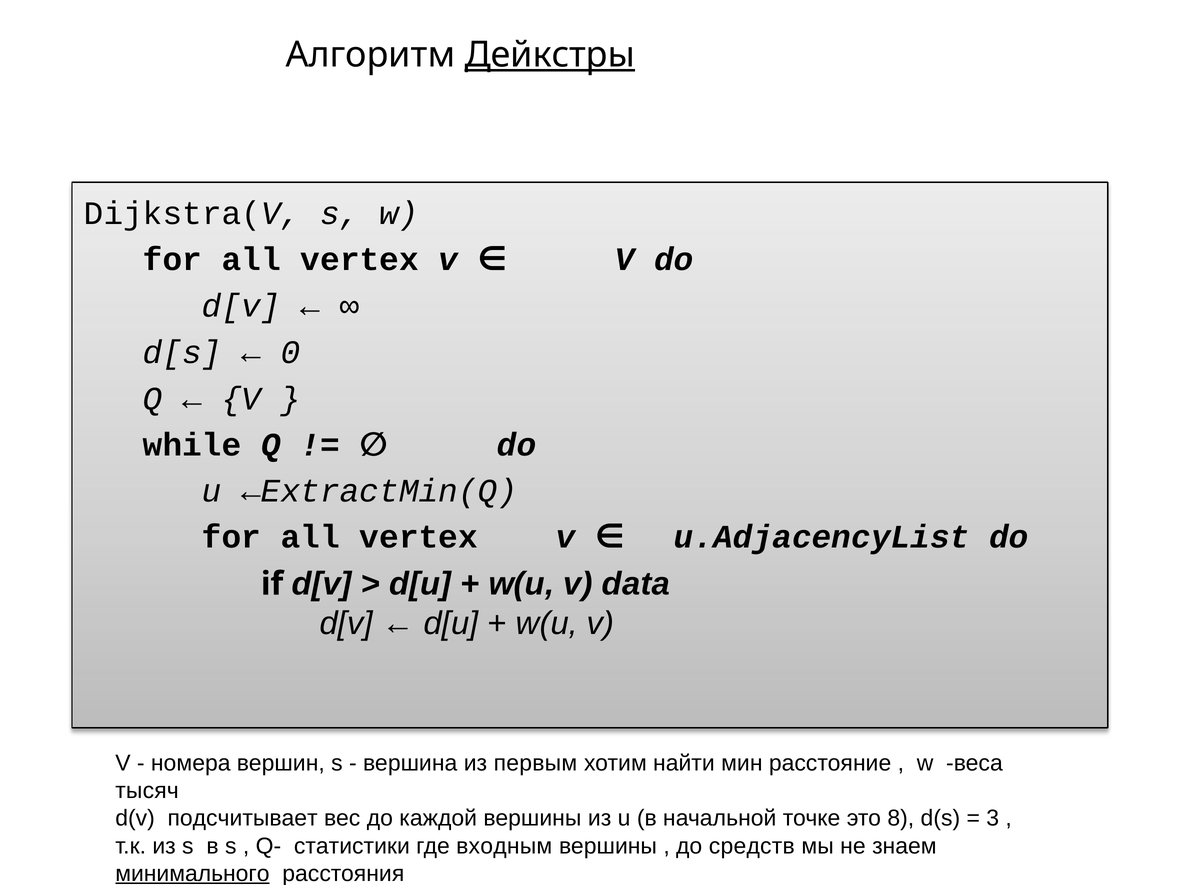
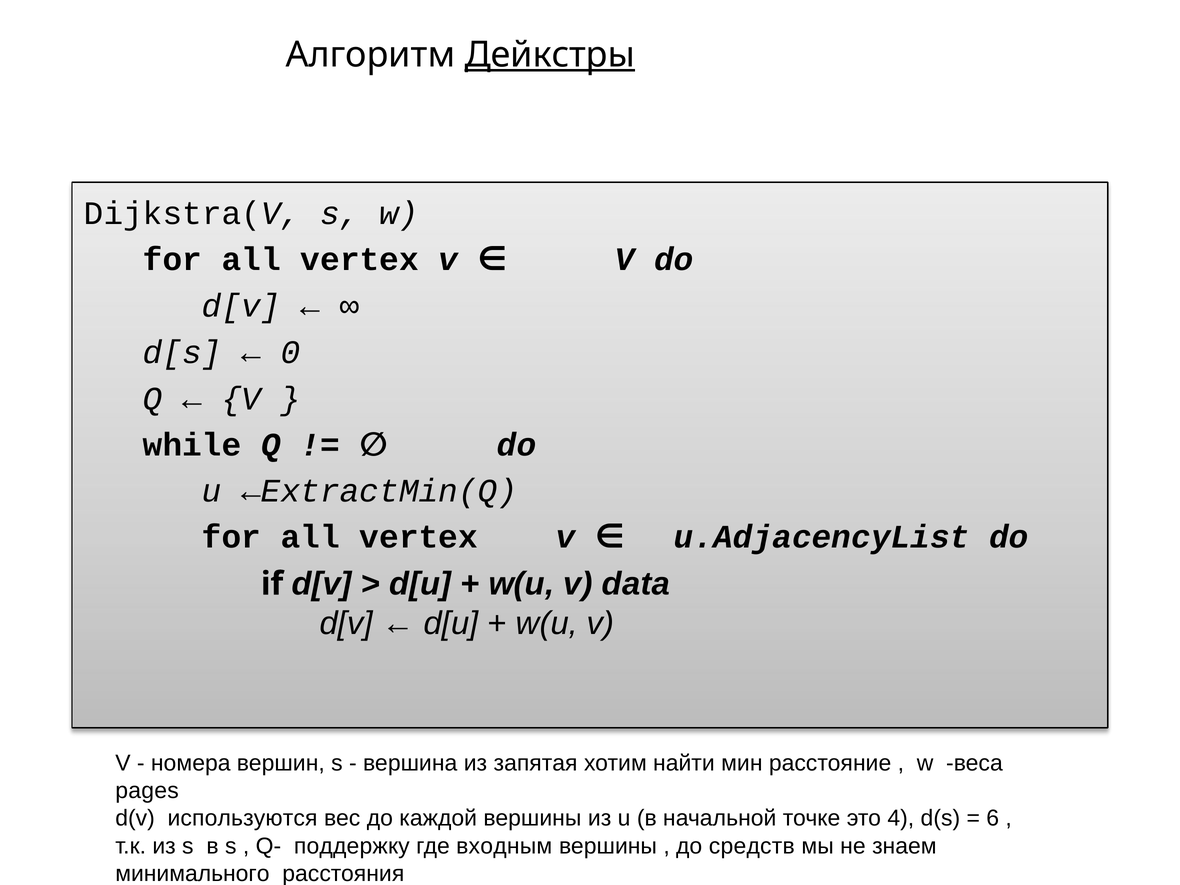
первым: первым -> запятая
тысяч: тысяч -> pages
подсчитывает: подсчитывает -> используются
8: 8 -> 4
3: 3 -> 6
статистики: статистики -> поддержку
минимального underline: present -> none
